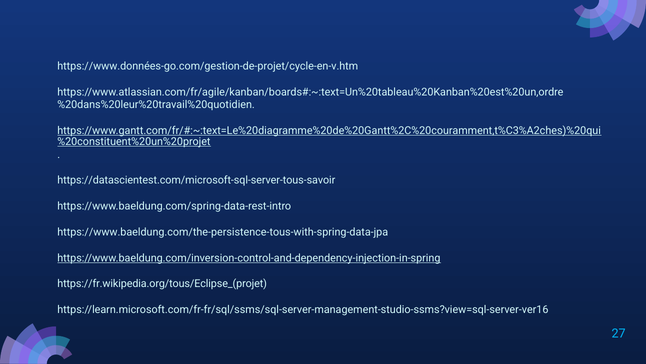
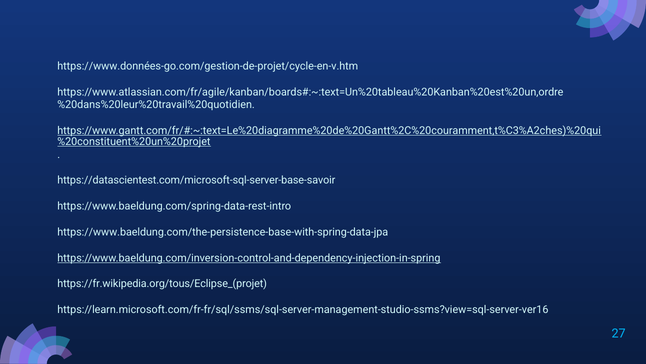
https://datascientest.com/microsoft-sql-server-tous-savoir: https://datascientest.com/microsoft-sql-server-tous-savoir -> https://datascientest.com/microsoft-sql-server-base-savoir
https://www.baeldung.com/the-persistence-tous-with-spring-data-jpa: https://www.baeldung.com/the-persistence-tous-with-spring-data-jpa -> https://www.baeldung.com/the-persistence-base-with-spring-data-jpa
